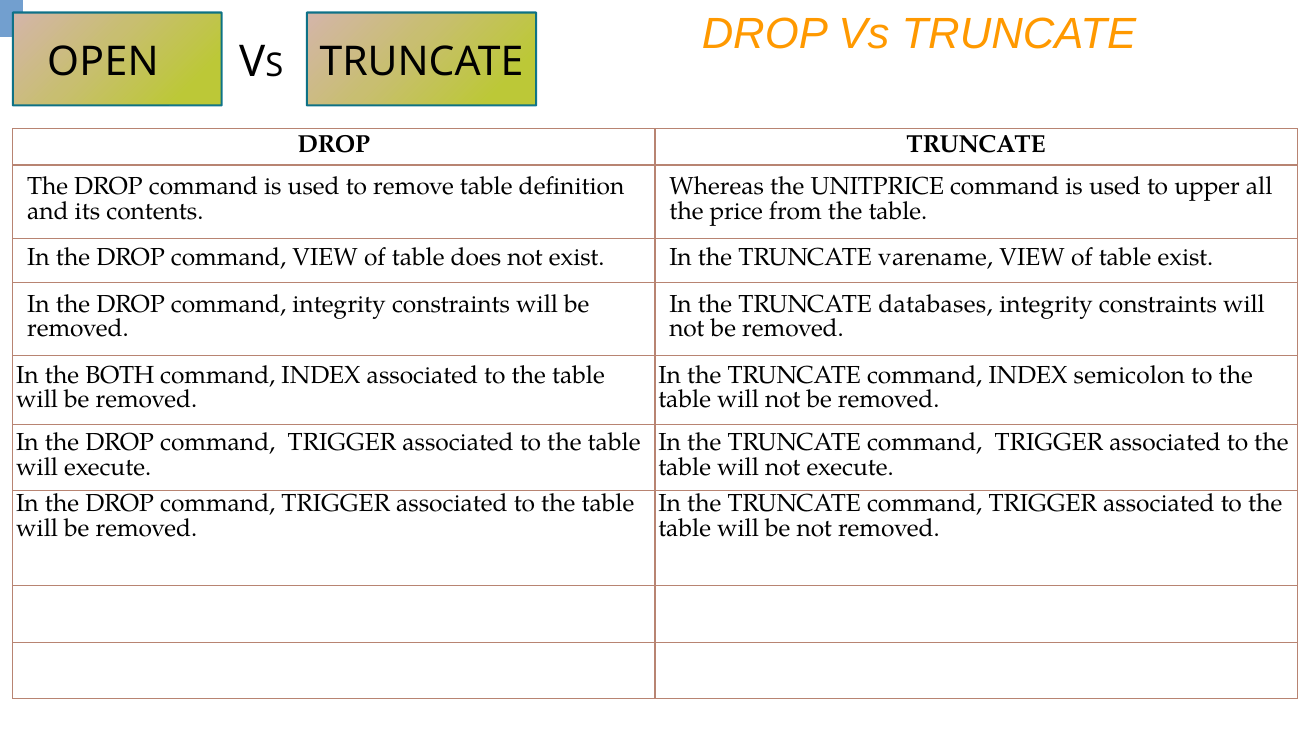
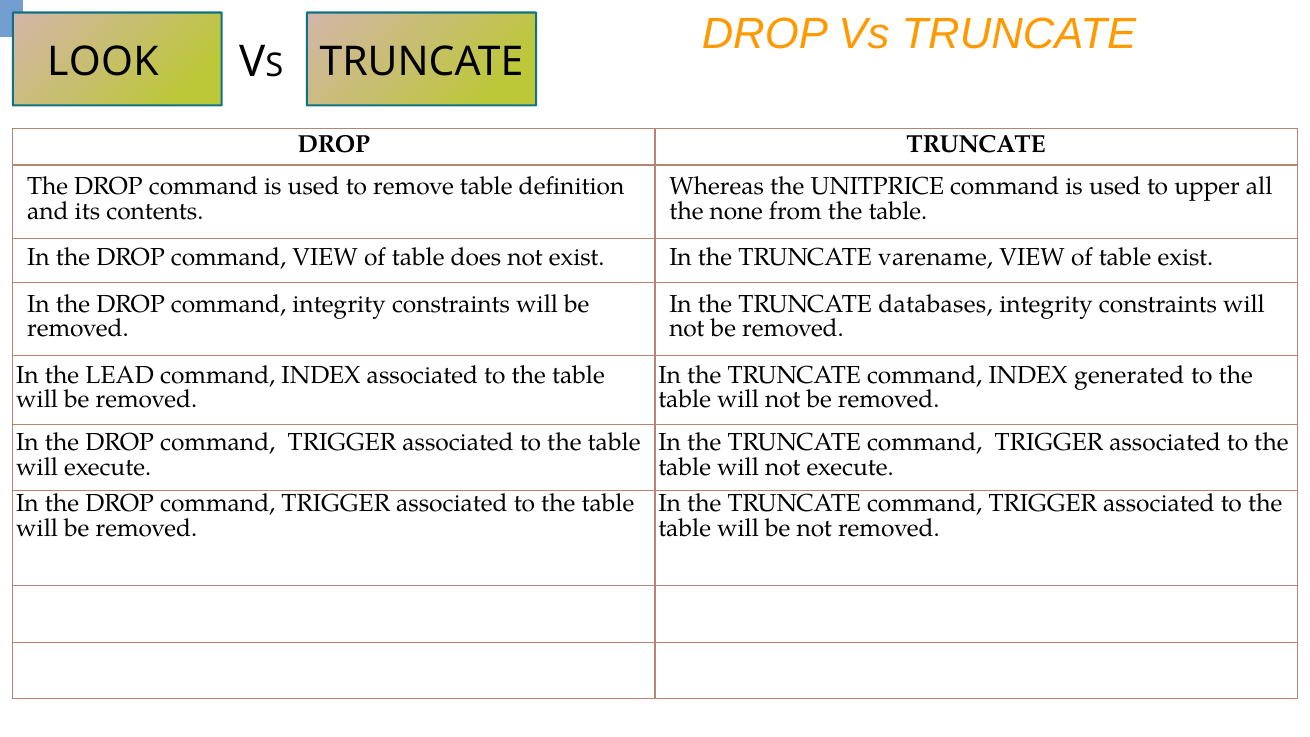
OPEN: OPEN -> LOOK
price: price -> none
BOTH: BOTH -> LEAD
semicolon: semicolon -> generated
